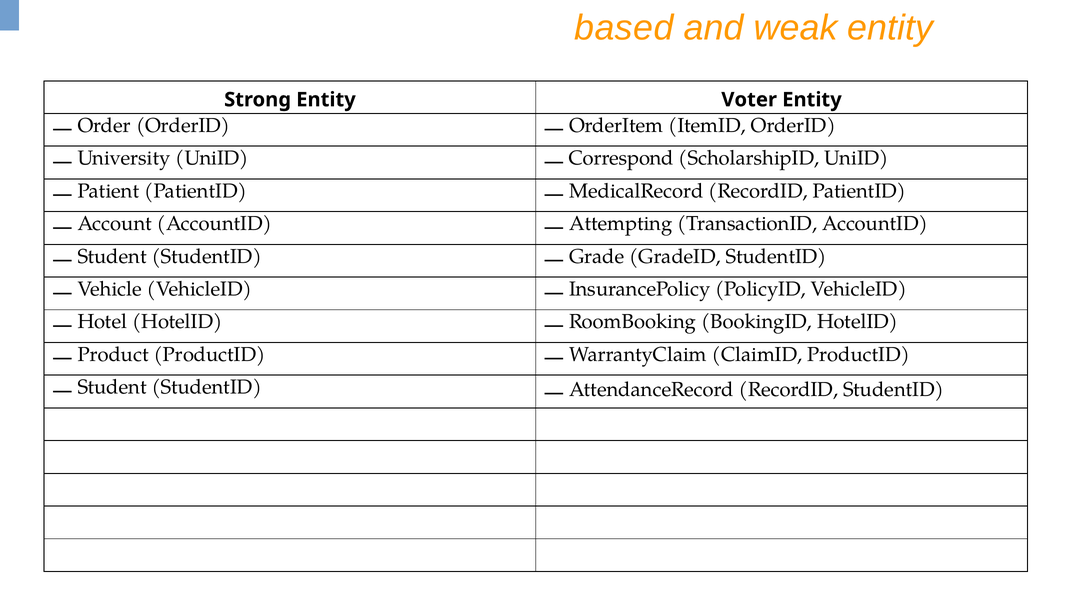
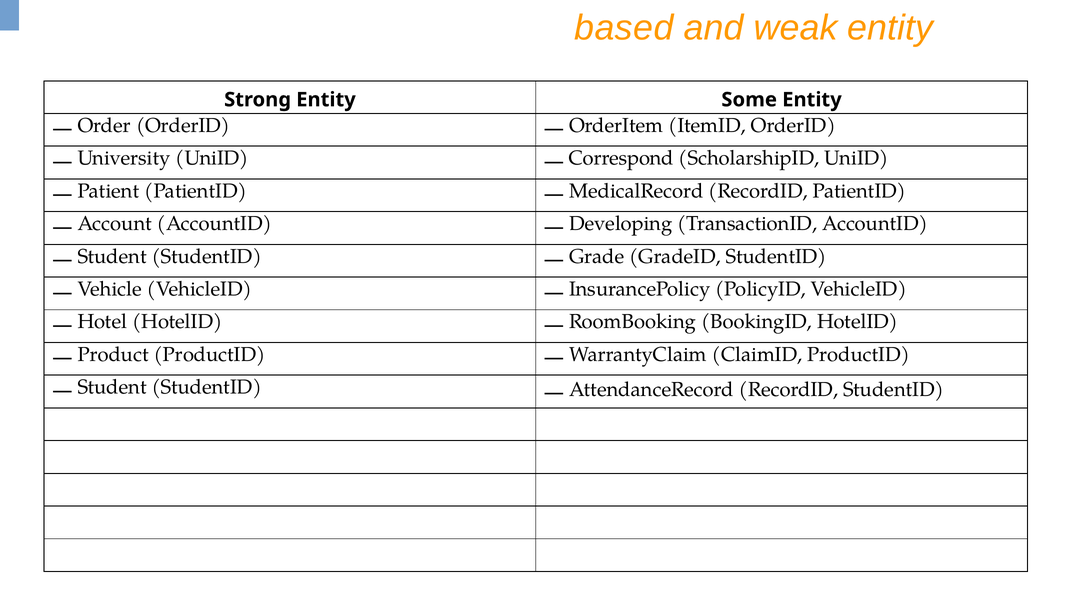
Voter: Voter -> Some
Attempting: Attempting -> Developing
